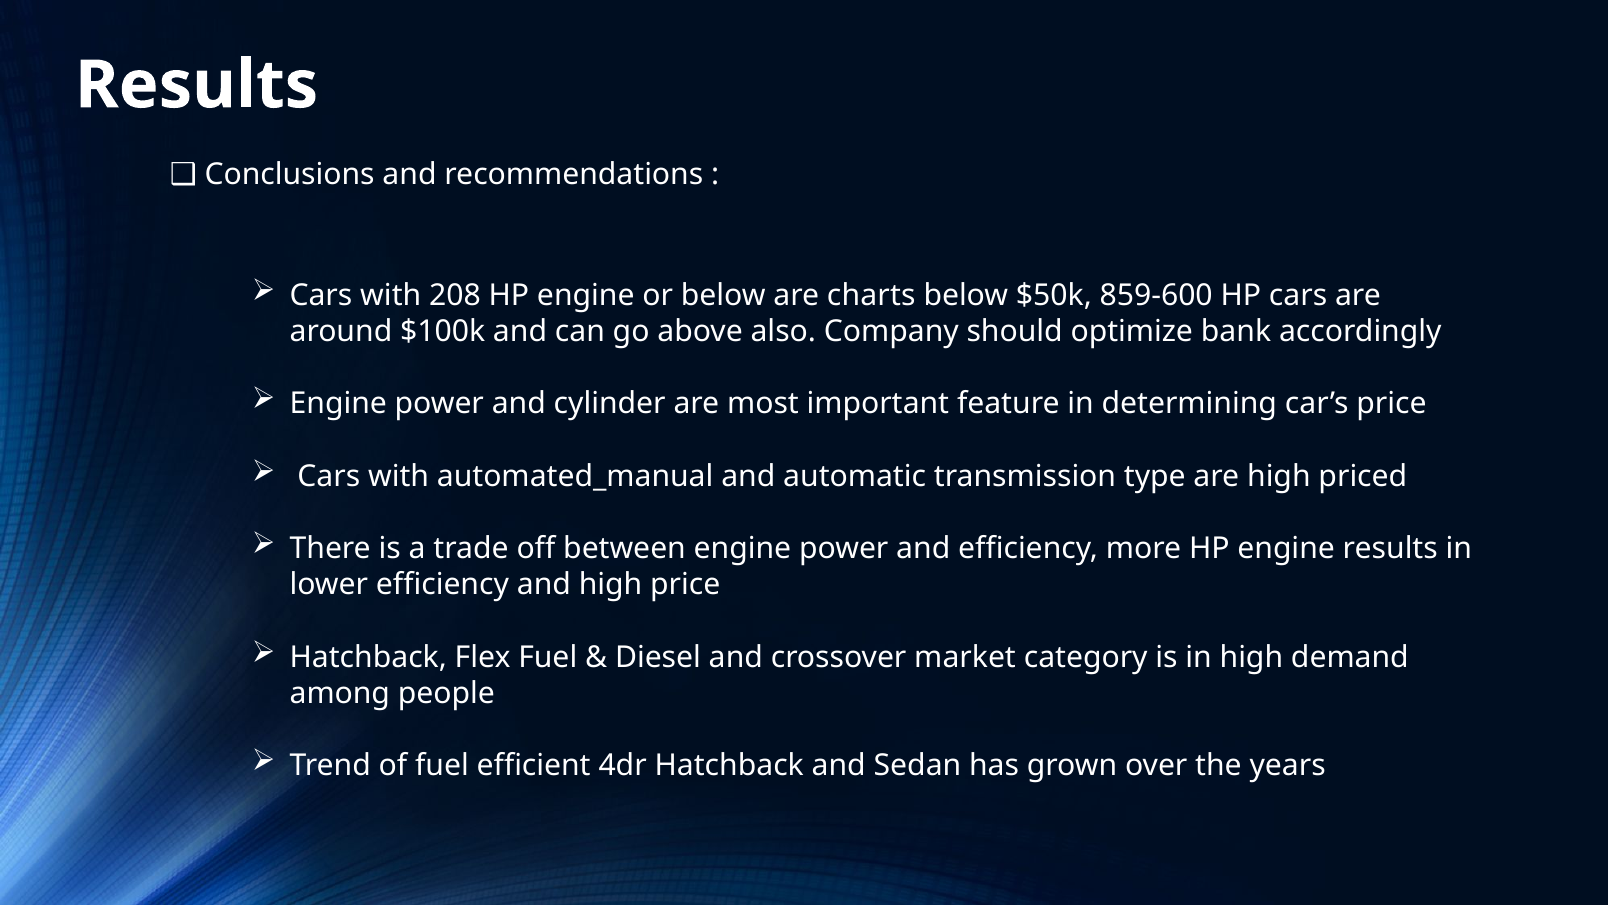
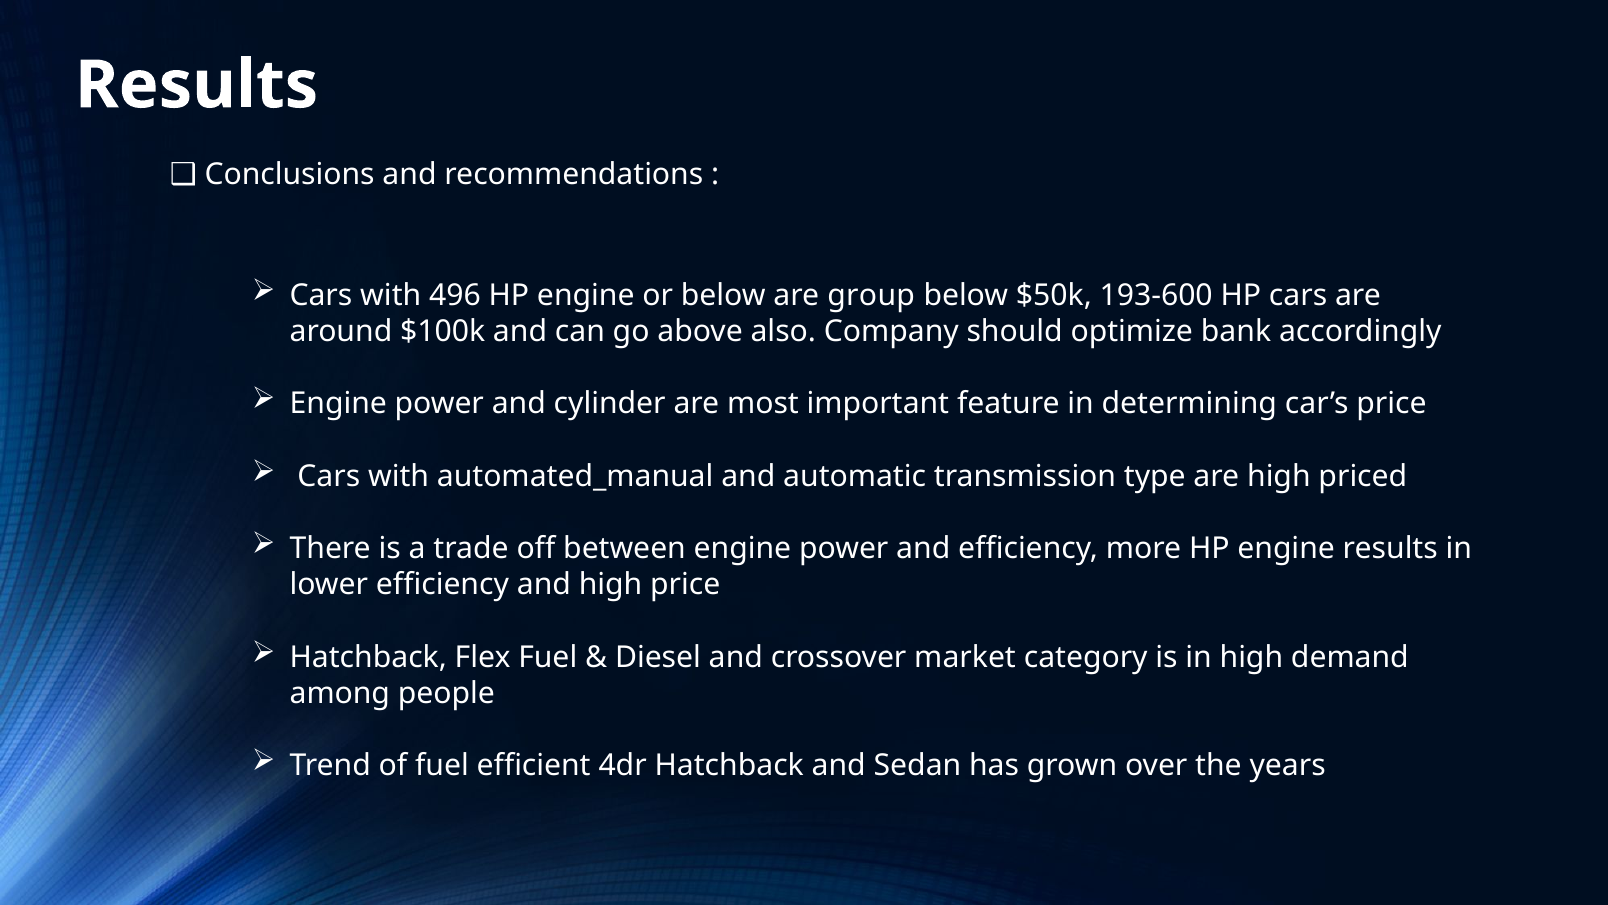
208: 208 -> 496
charts: charts -> group
859-600: 859-600 -> 193-600
